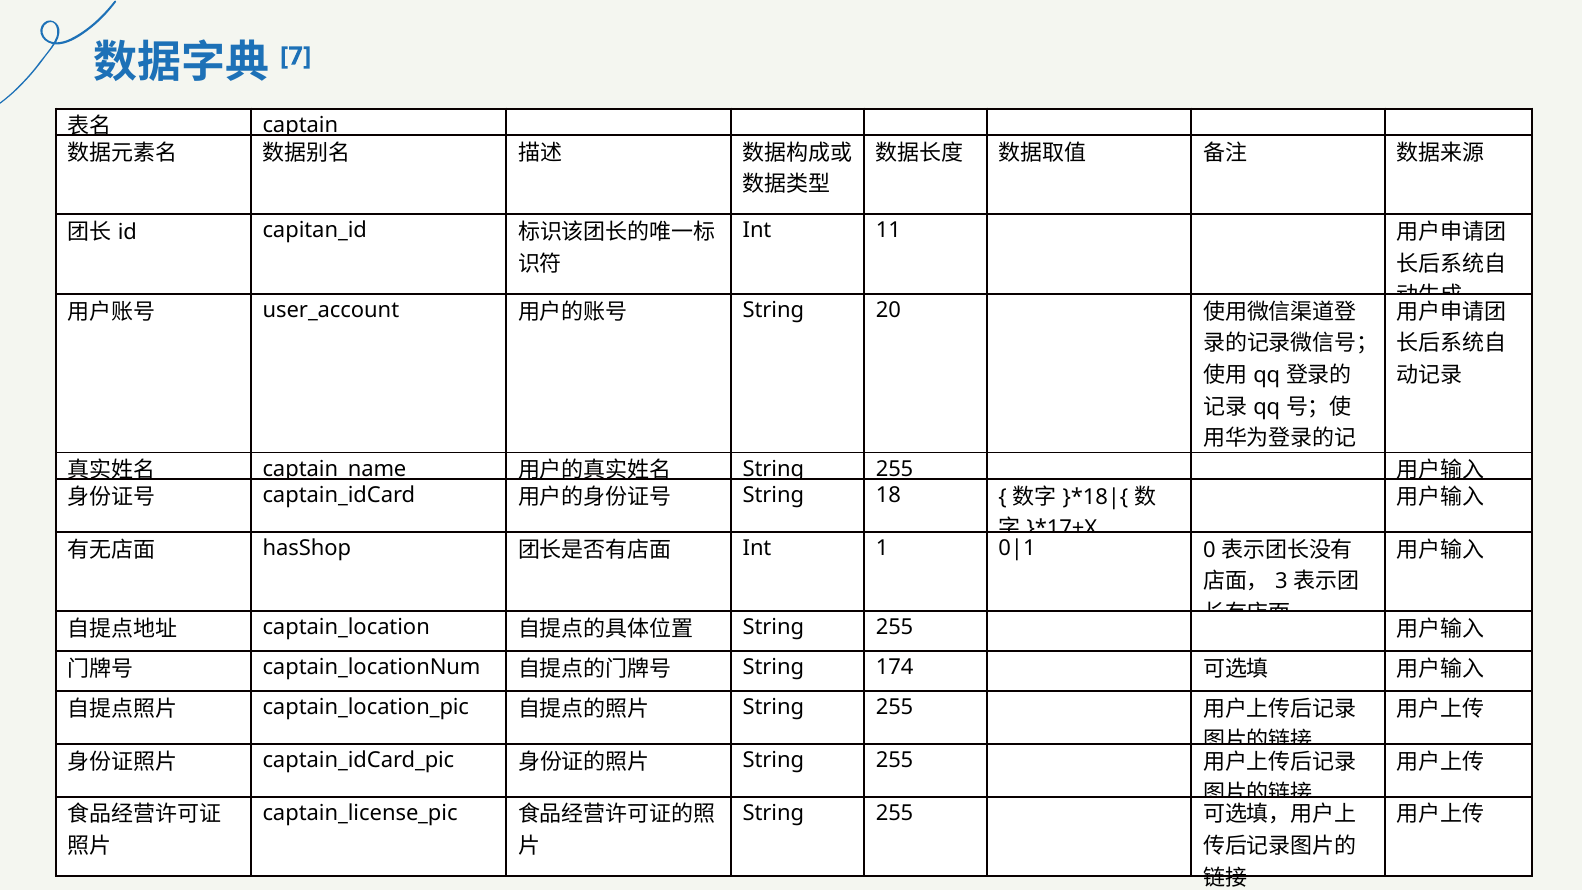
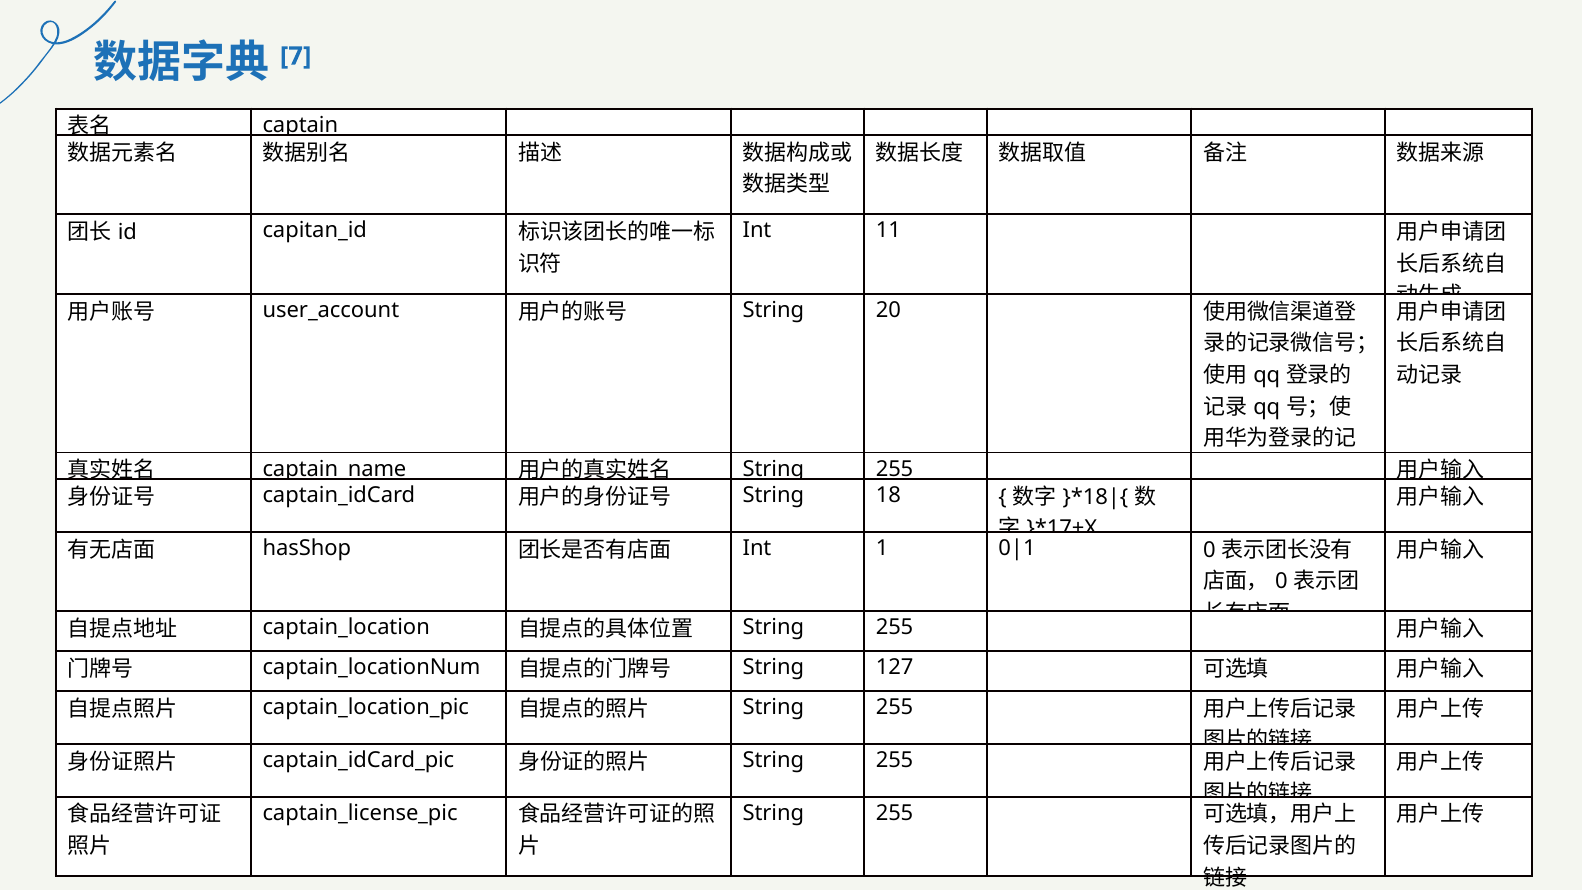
3 at (1281, 582): 3 -> 0
174: 174 -> 127
